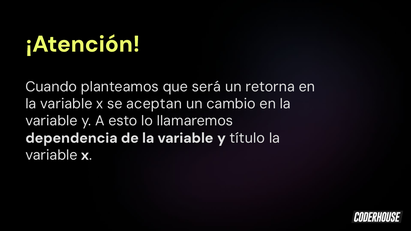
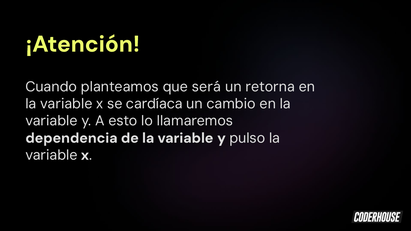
aceptan: aceptan -> cardíaca
título: título -> pulso
